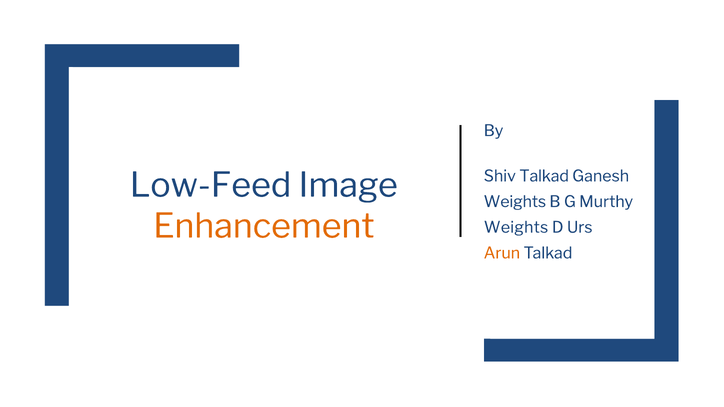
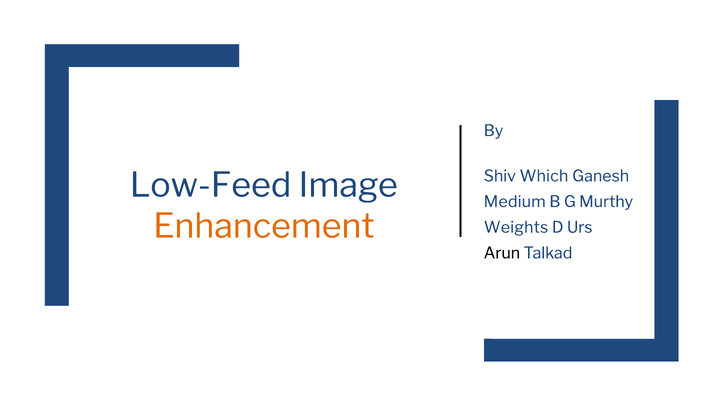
Shiv Talkad: Talkad -> Which
Weights at (515, 202): Weights -> Medium
Arun colour: orange -> black
